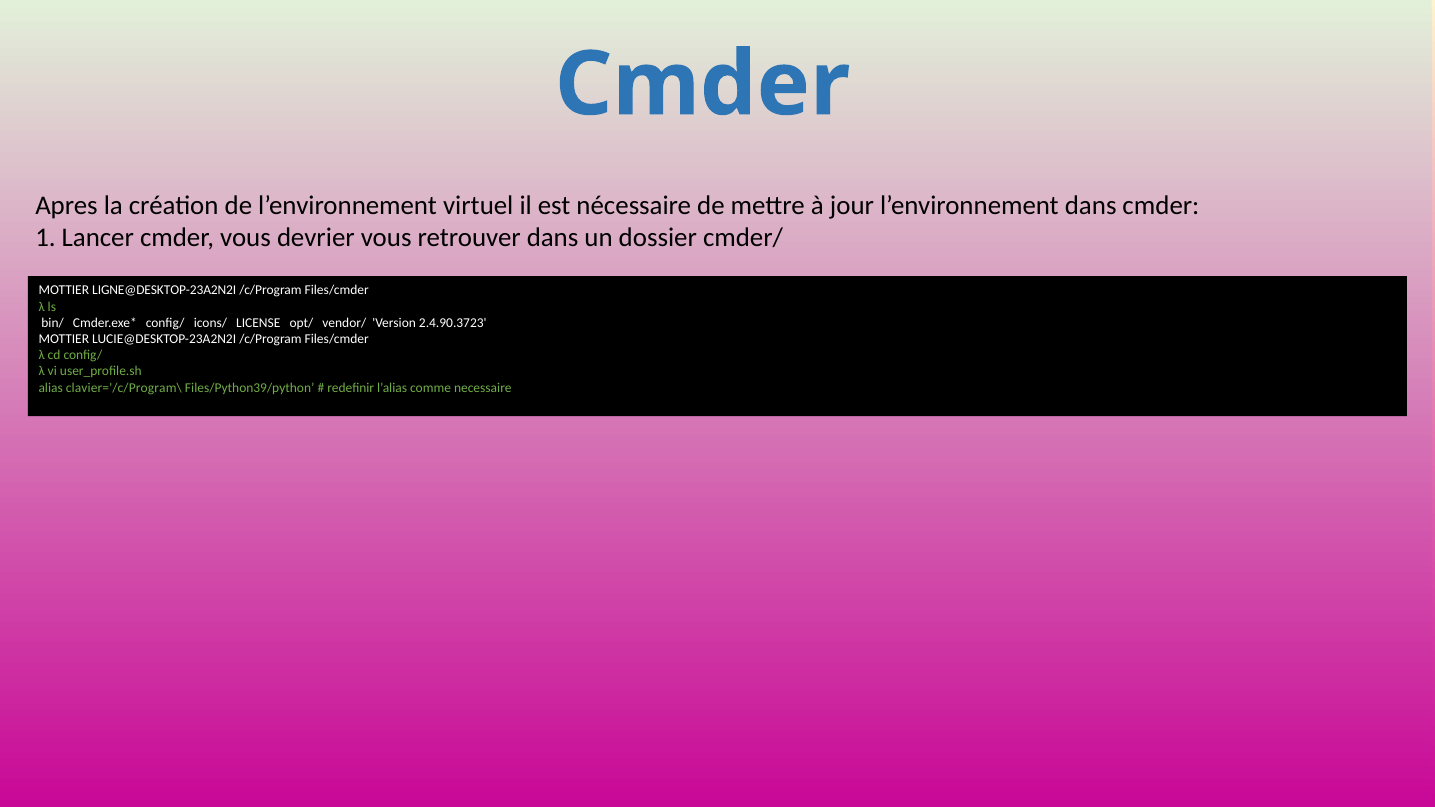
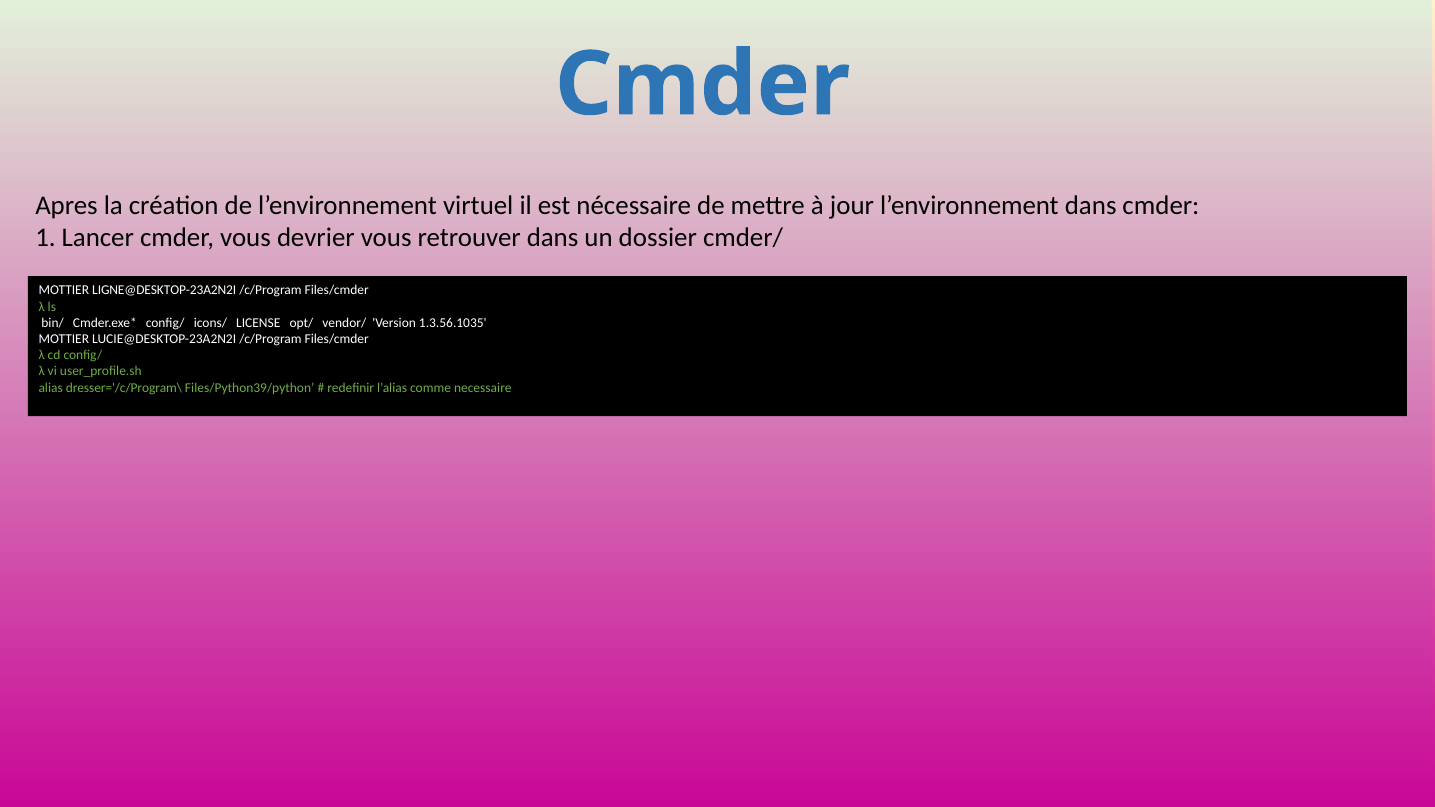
2.4.90.3723: 2.4.90.3723 -> 1.3.56.1035
clavier='/c/Program\: clavier='/c/Program\ -> dresser='/c/Program\
